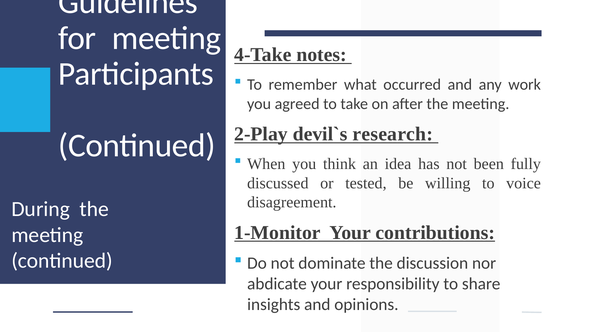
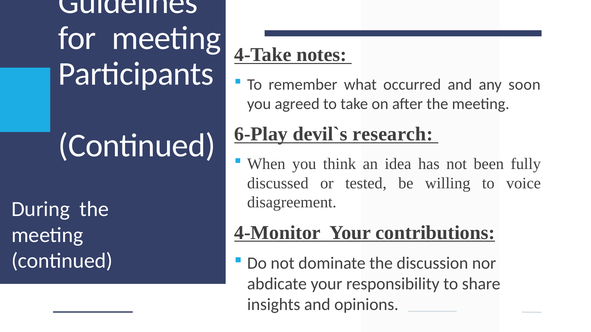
work: work -> soon
2-Play: 2-Play -> 6-Play
1-Monitor: 1-Monitor -> 4-Monitor
